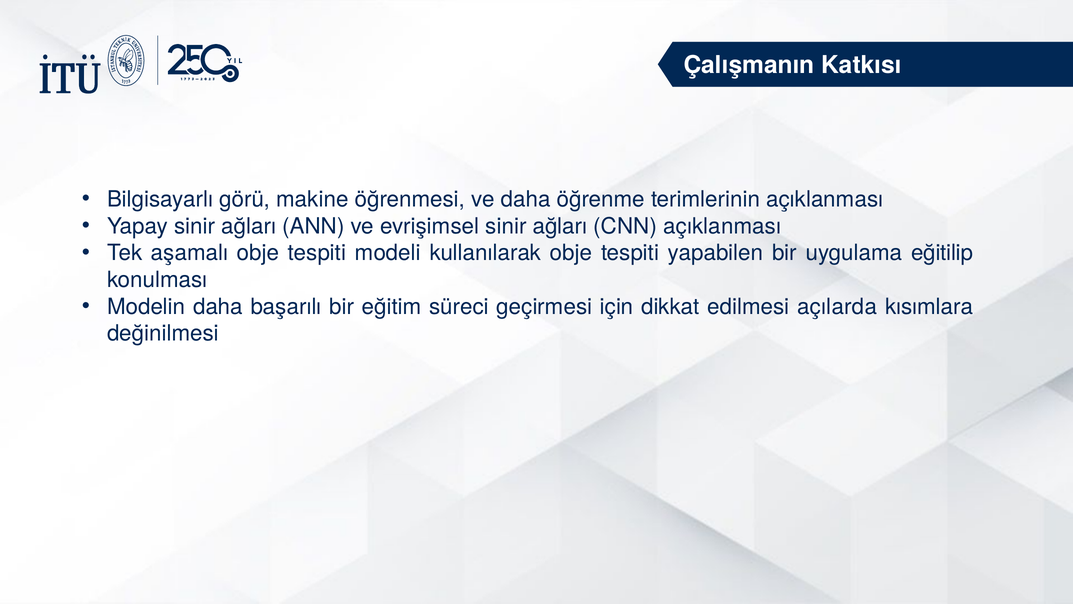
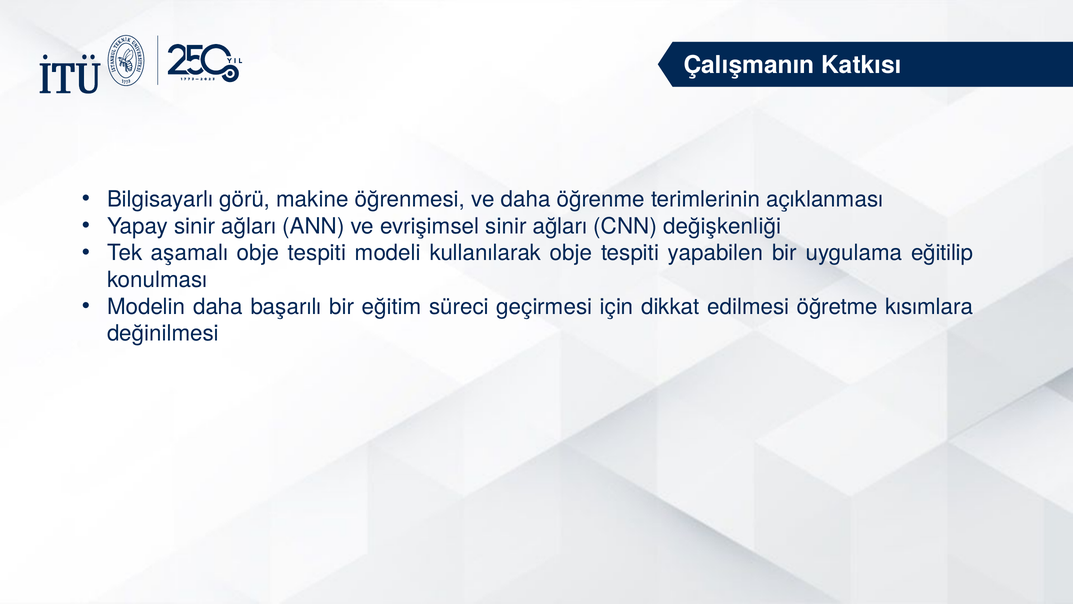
CNN açıklanması: açıklanması -> değişkenliği
açılarda: açılarda -> öğretme
